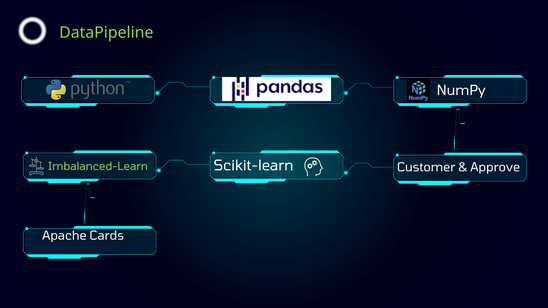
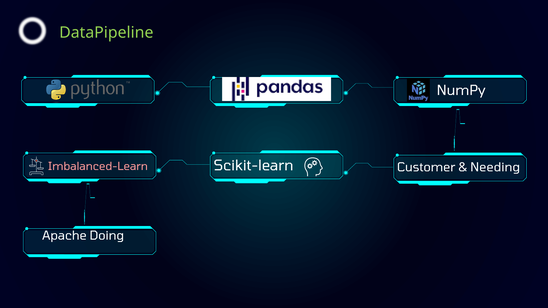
Imbalanced-Learn colour: light green -> pink
Approve: Approve -> Needing
Cards: Cards -> Doing
